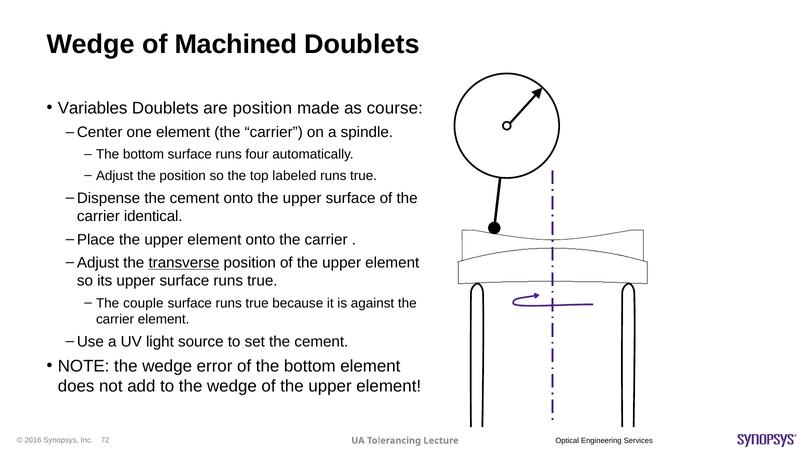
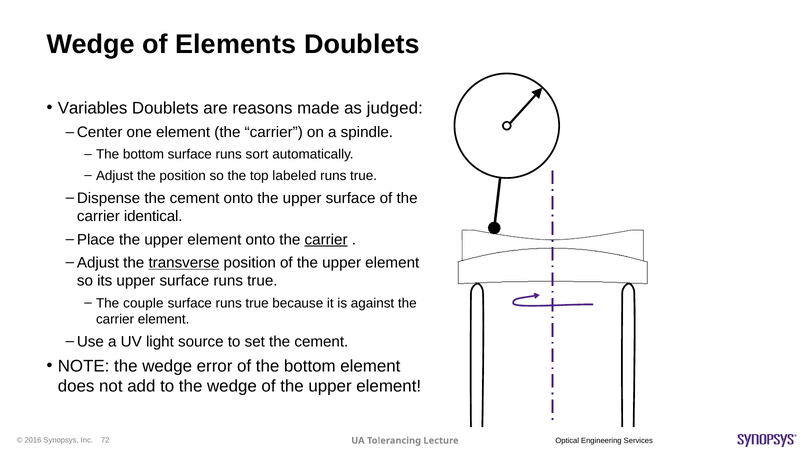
Machined: Machined -> Elements
are position: position -> reasons
course: course -> judged
four: four -> sort
carrier at (326, 240) underline: none -> present
